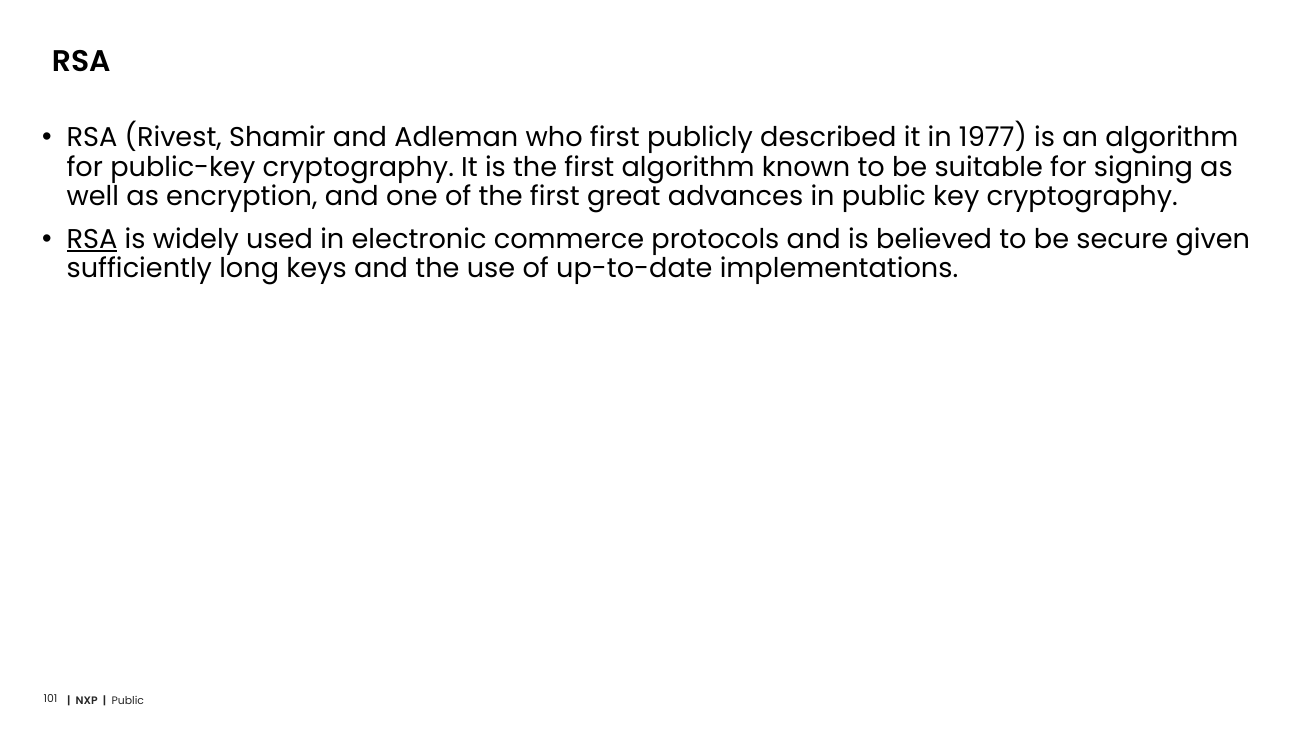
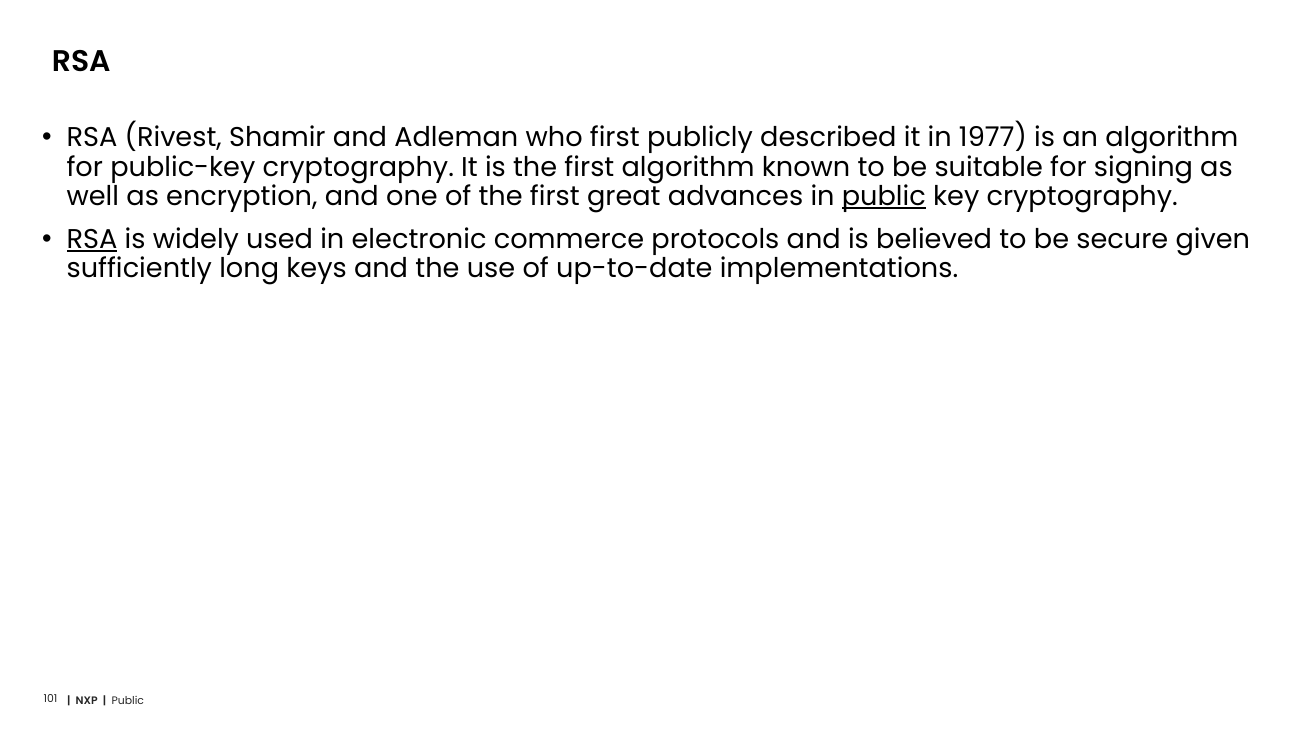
public at (884, 196) underline: none -> present
